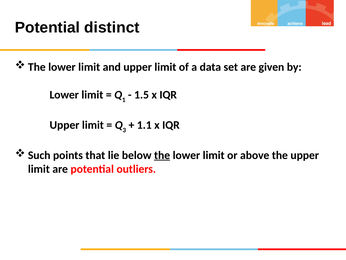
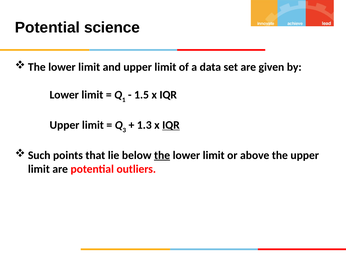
distinct: distinct -> science
1.1: 1.1 -> 1.3
IQR at (171, 125) underline: none -> present
